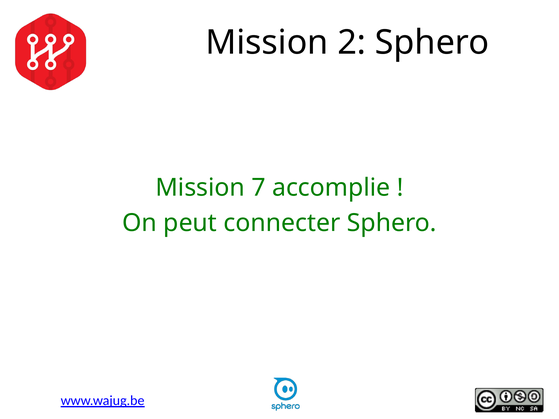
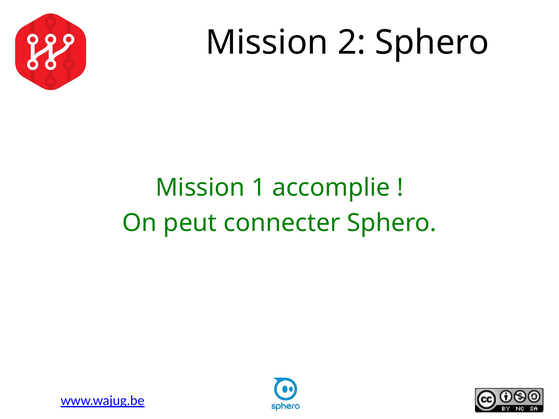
7: 7 -> 1
